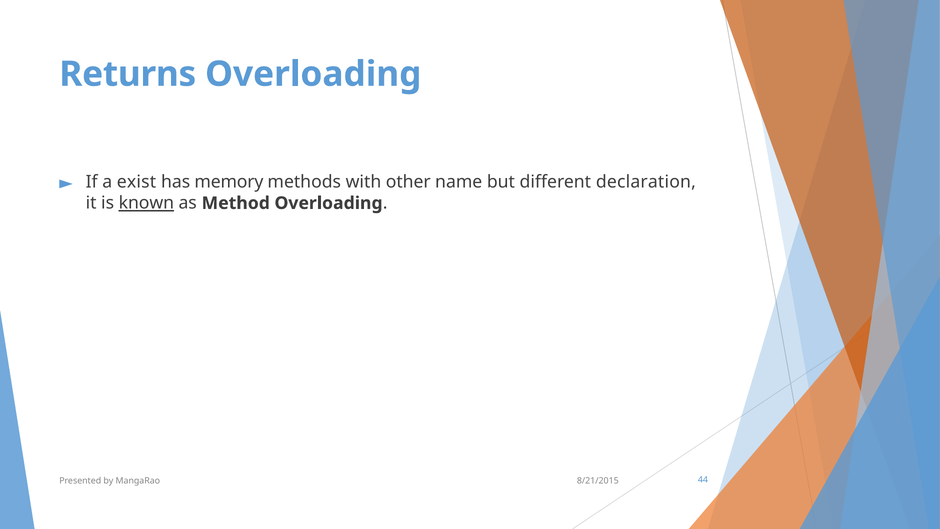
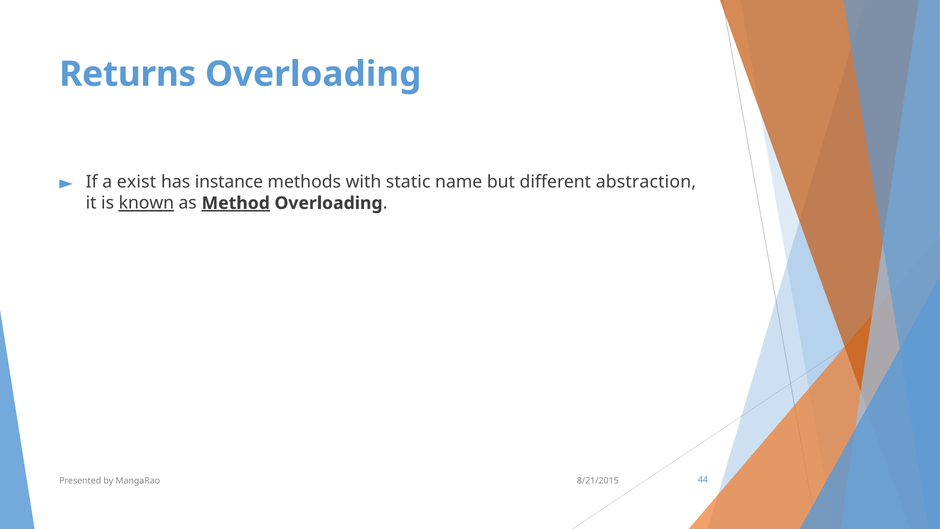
memory: memory -> instance
other: other -> static
declaration: declaration -> abstraction
Method underline: none -> present
